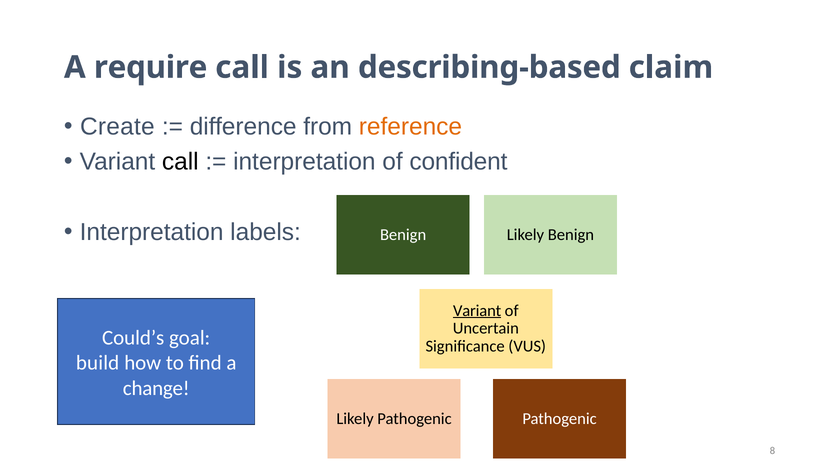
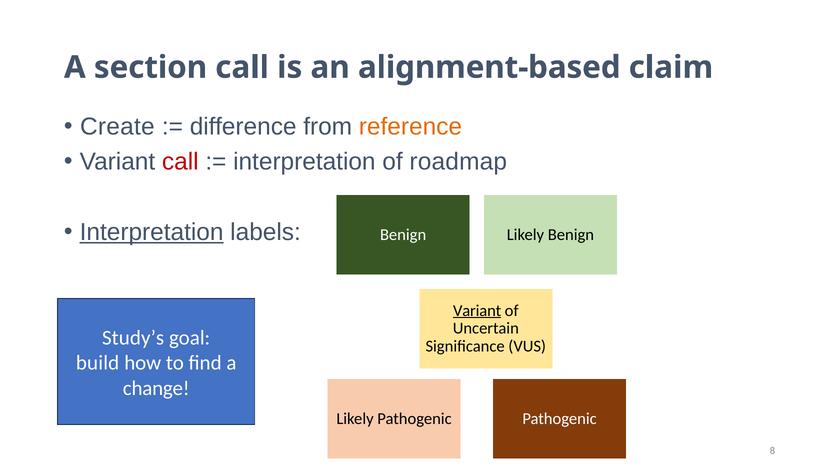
require: require -> section
describing-based: describing-based -> alignment-based
call at (180, 162) colour: black -> red
confident: confident -> roadmap
Interpretation at (152, 232) underline: none -> present
Could’s: Could’s -> Study’s
